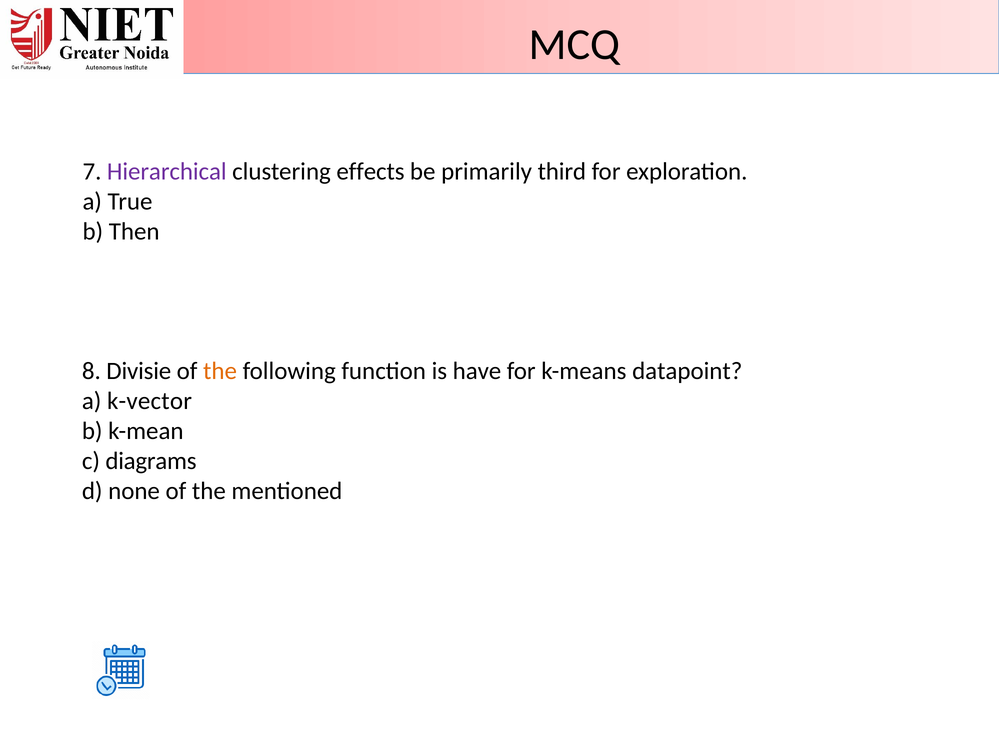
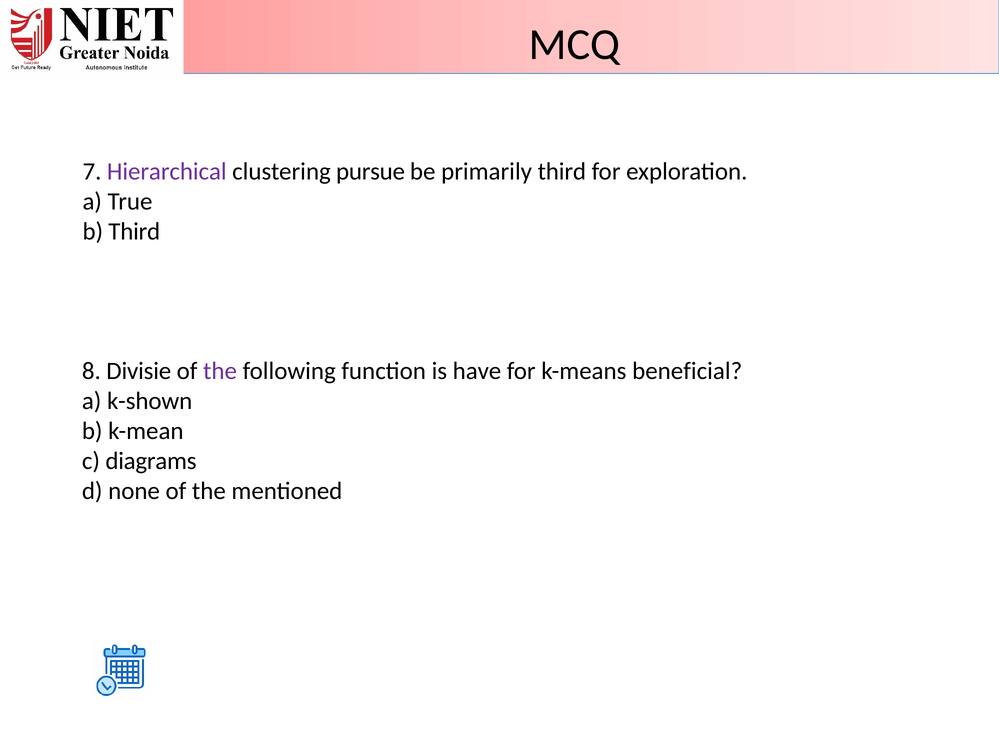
effects: effects -> pursue
b Then: Then -> Third
the at (220, 371) colour: orange -> purple
datapoint: datapoint -> beneficial
k-vector: k-vector -> k-shown
